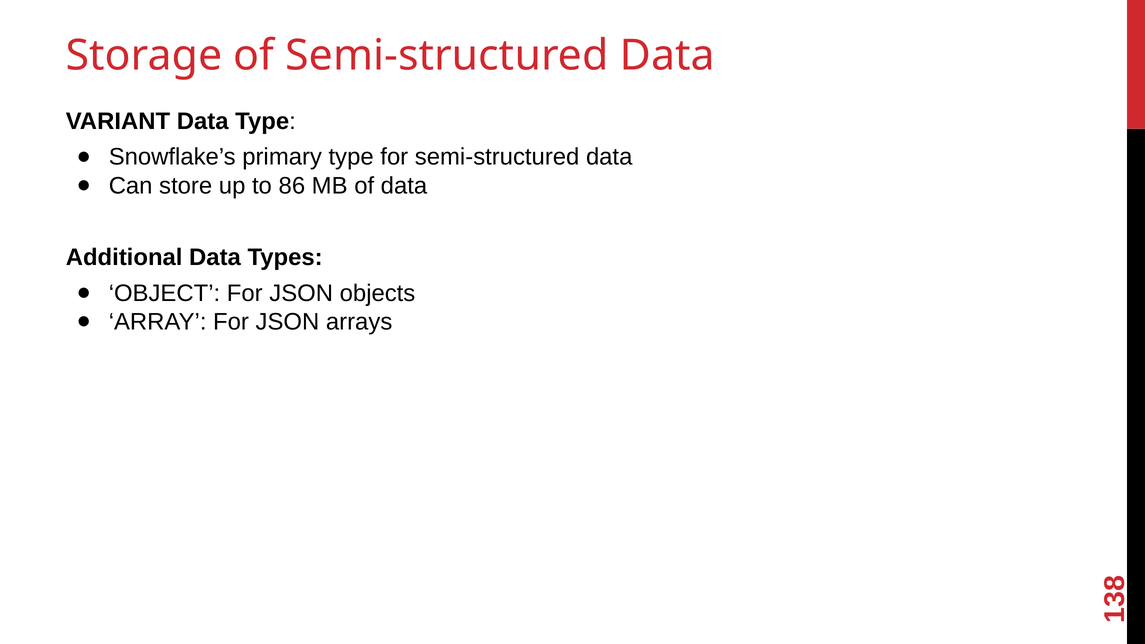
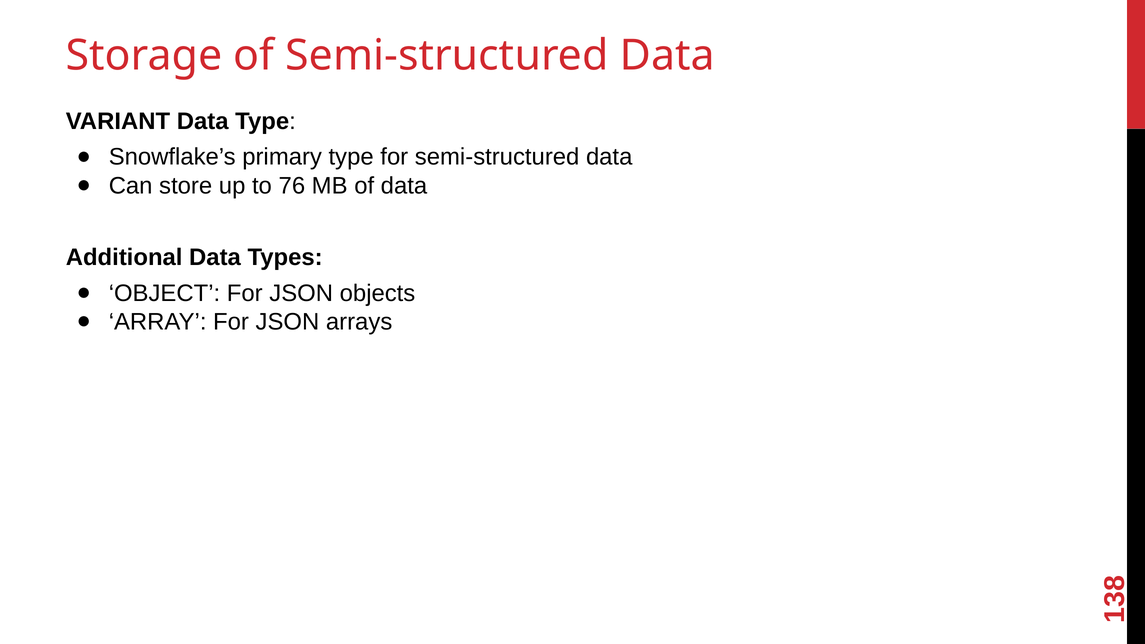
86: 86 -> 76
